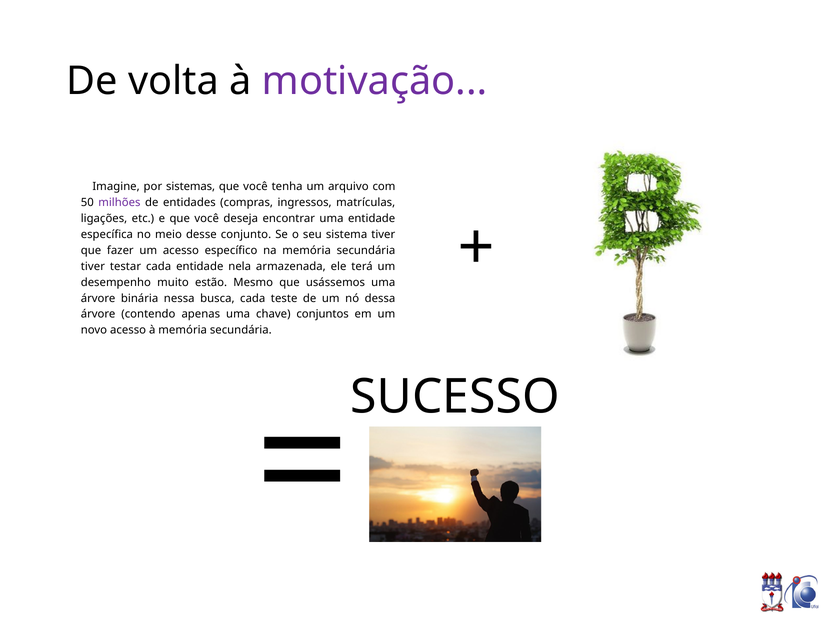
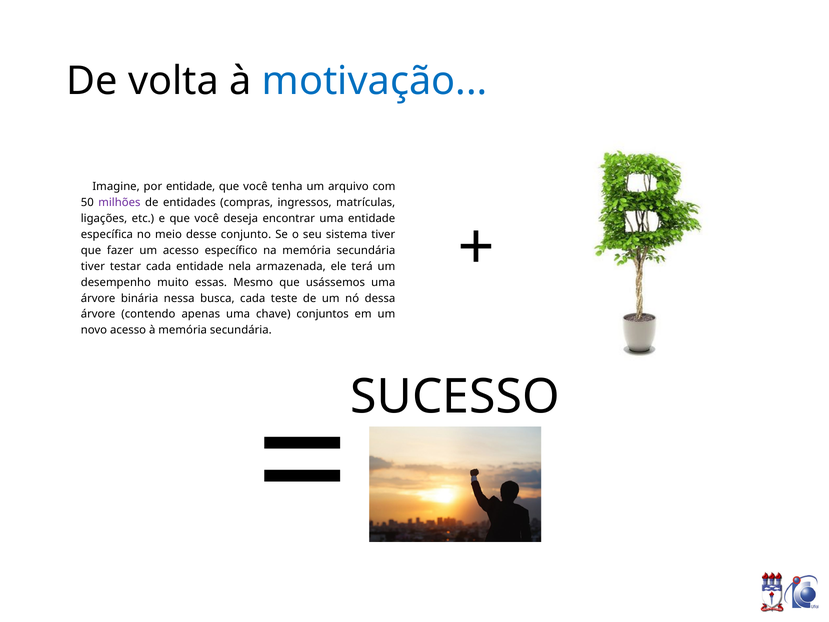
motivação colour: purple -> blue
por sistemas: sistemas -> entidade
estão: estão -> essas
